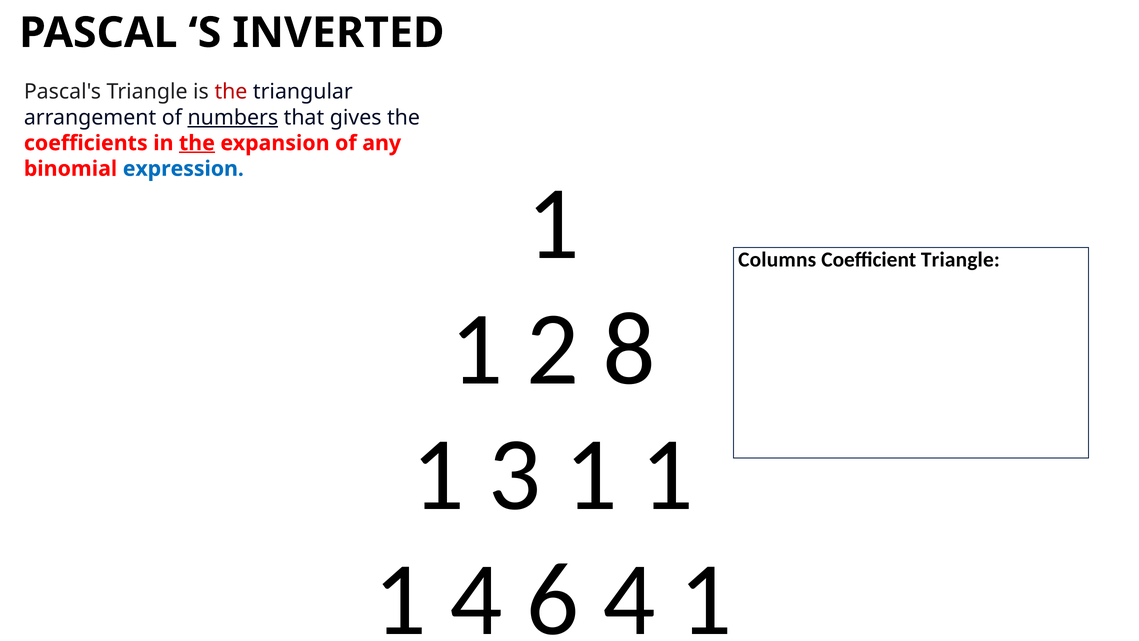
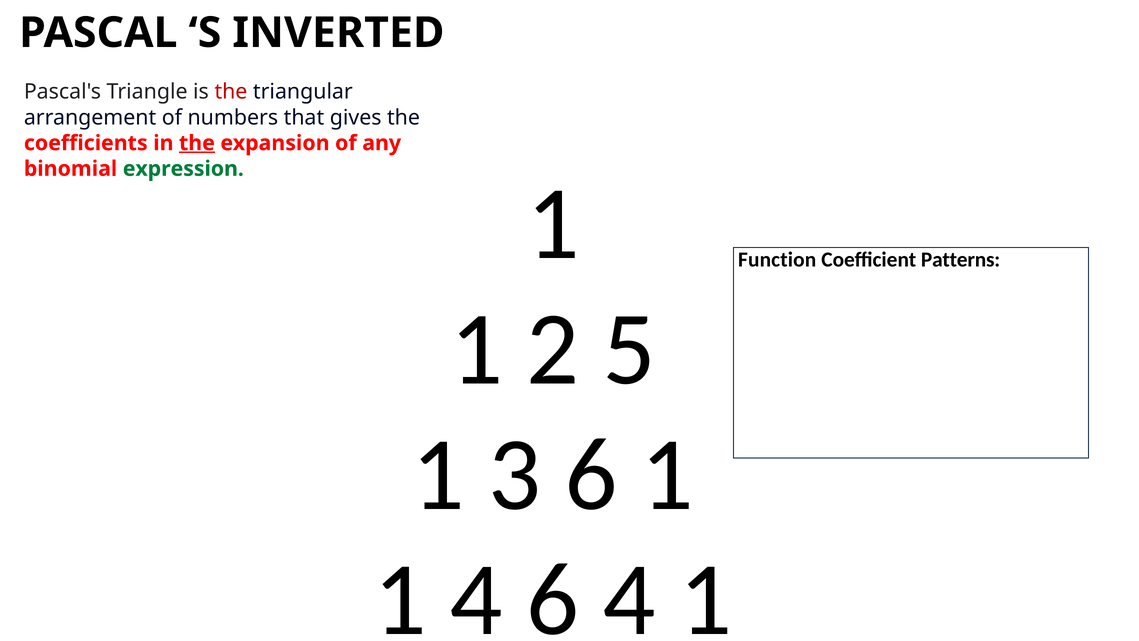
numbers underline: present -> none
expression colour: blue -> green
Columns: Columns -> Function
Coefficient Triangle: Triangle -> Patterns
8: 8 -> 5
3 1: 1 -> 6
